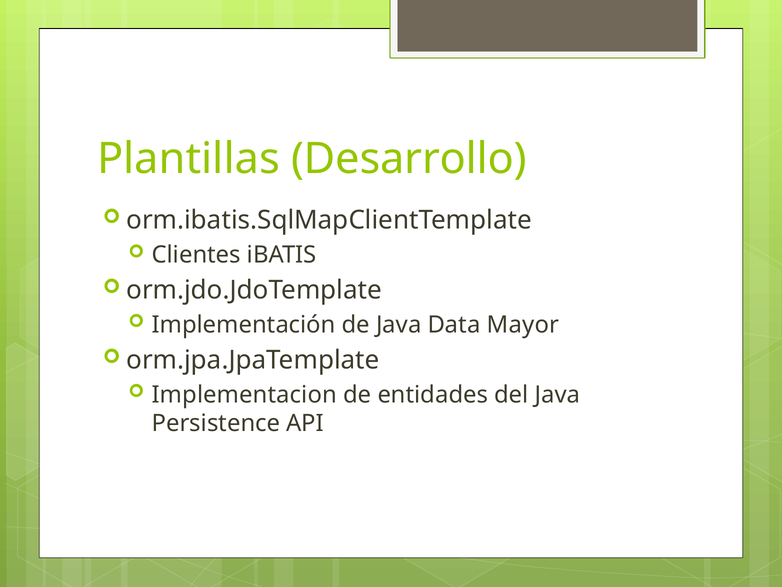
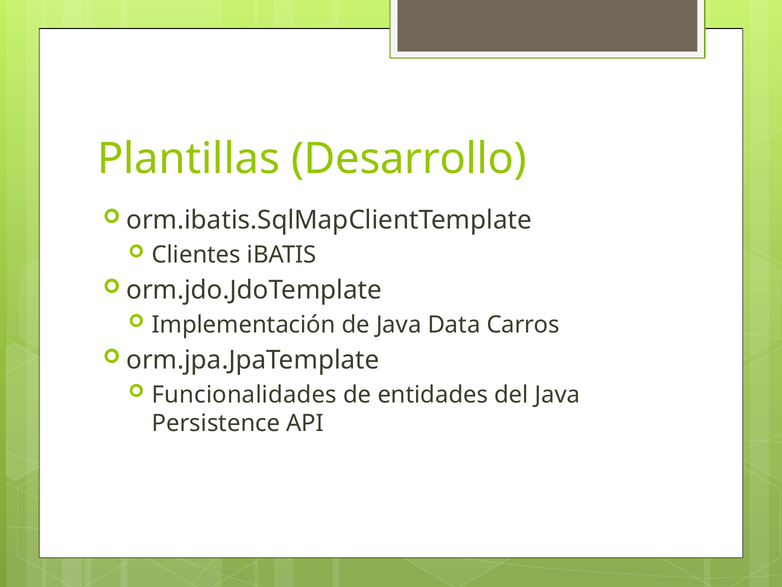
Mayor: Mayor -> Carros
Implementacion: Implementacion -> Funcionalidades
